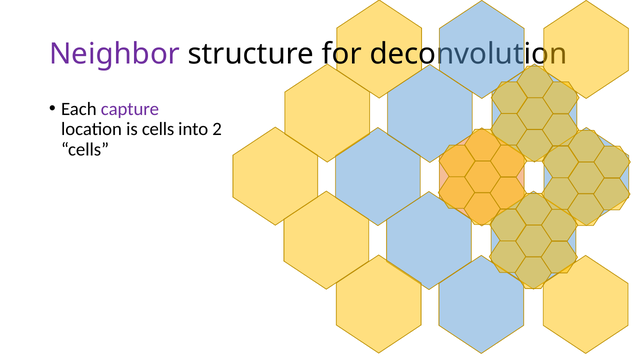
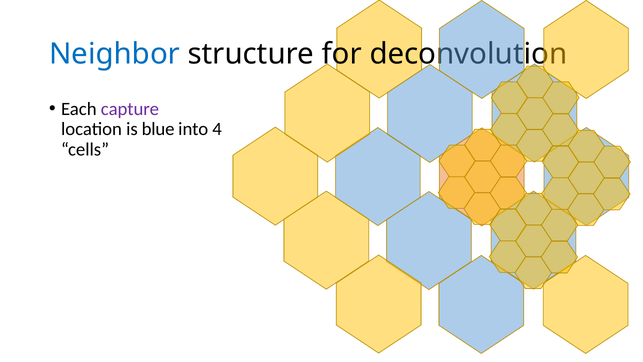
Neighbor colour: purple -> blue
is cells: cells -> blue
2: 2 -> 4
